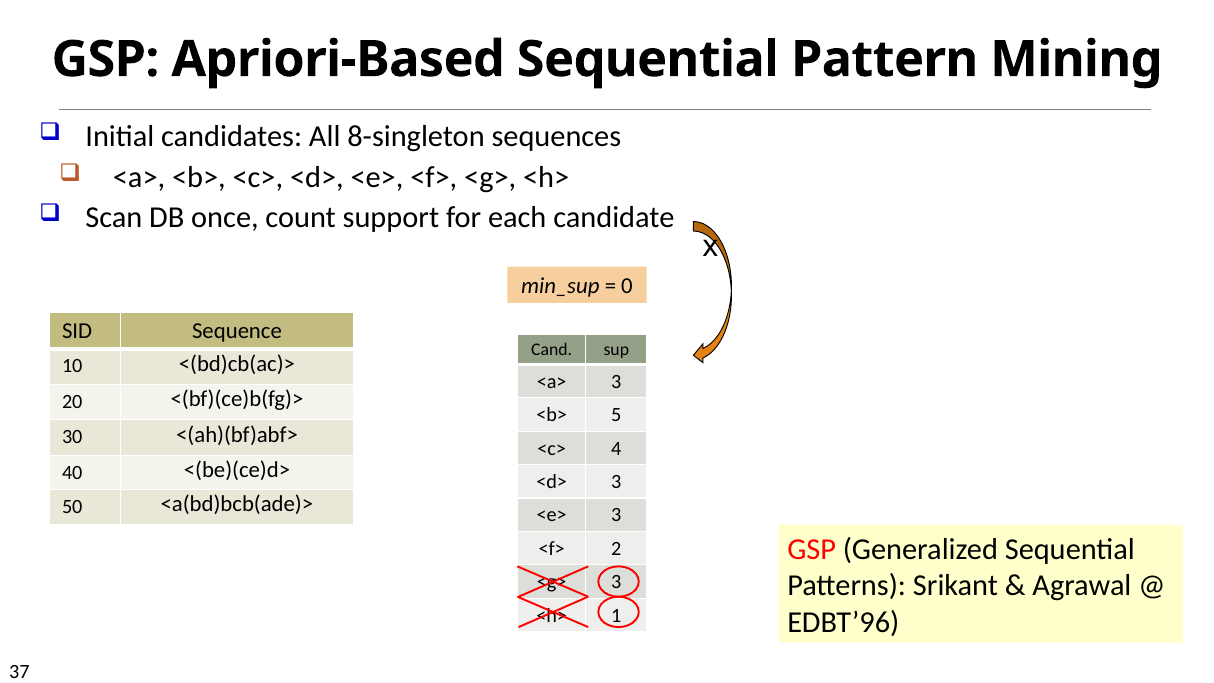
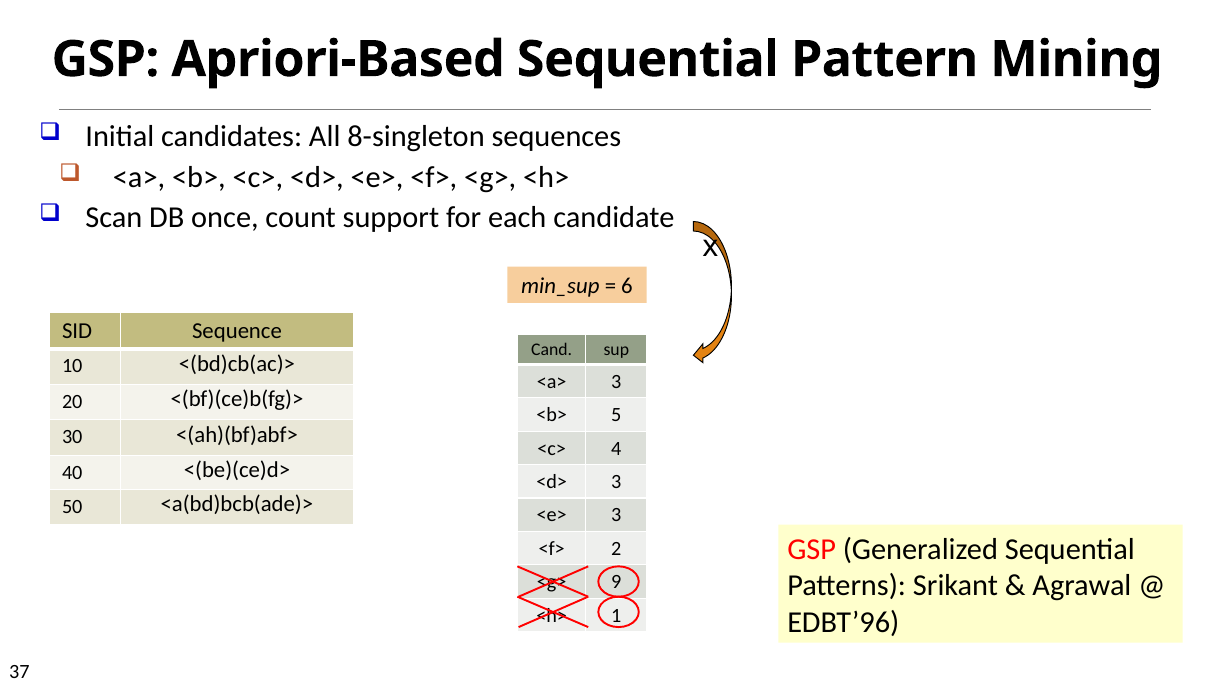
0: 0 -> 6
<g> 3: 3 -> 9
